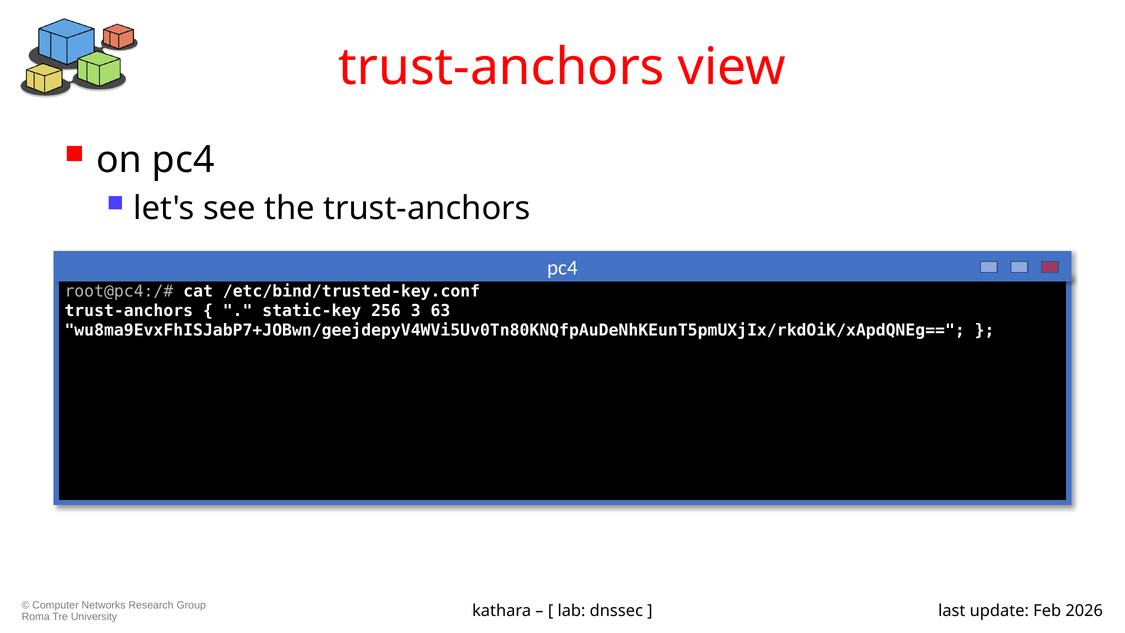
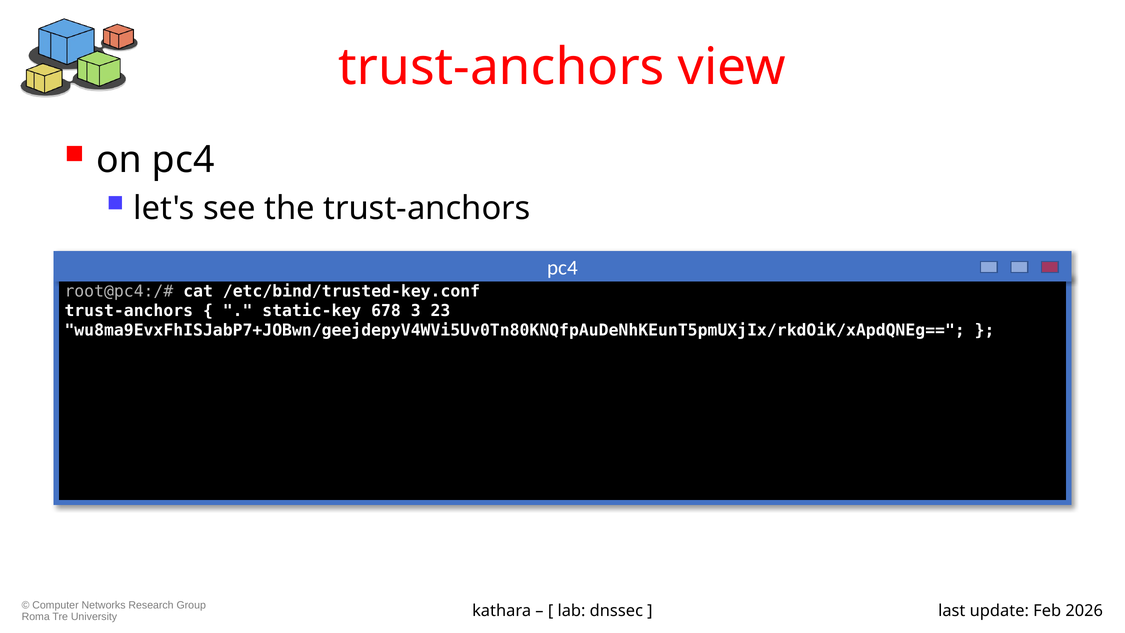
256: 256 -> 678
63: 63 -> 23
